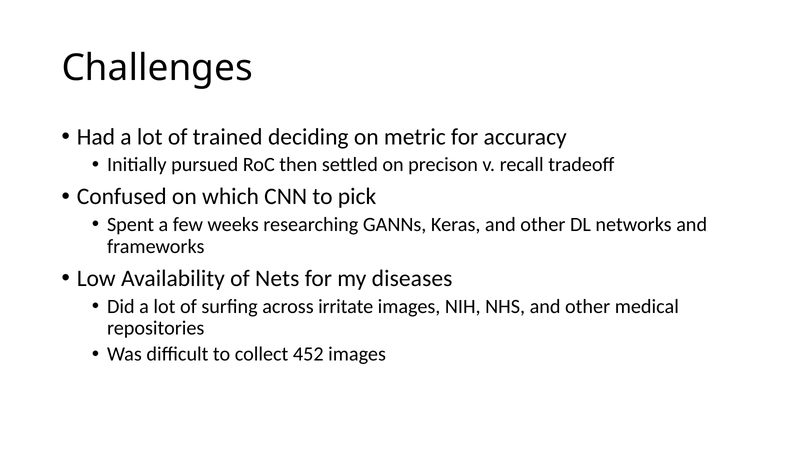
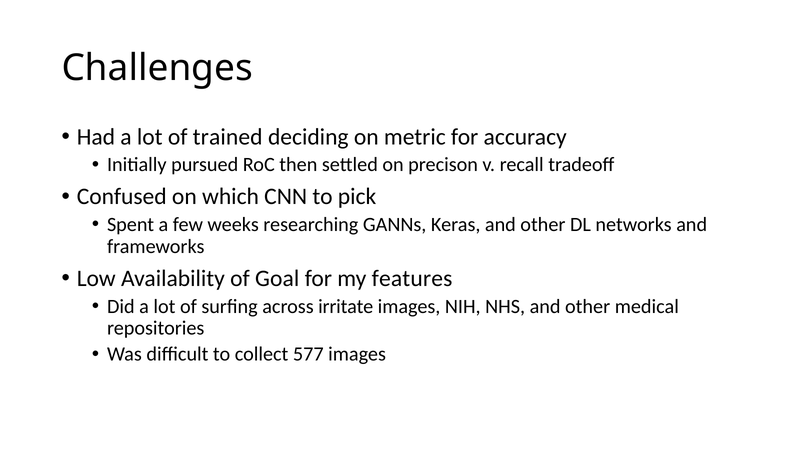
Nets: Nets -> Goal
diseases: diseases -> features
452: 452 -> 577
